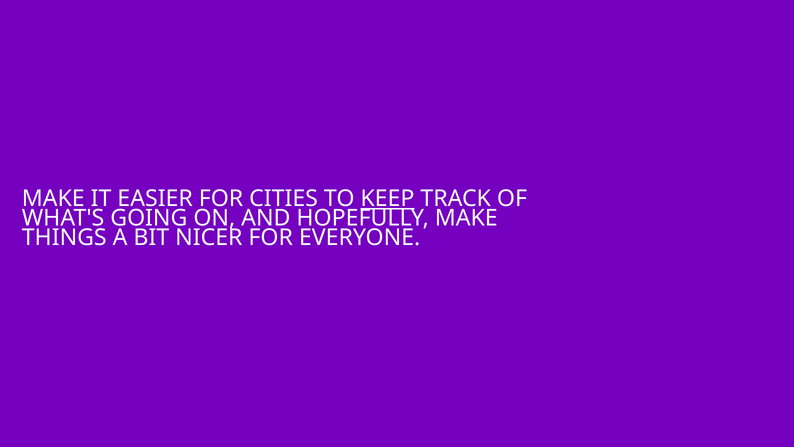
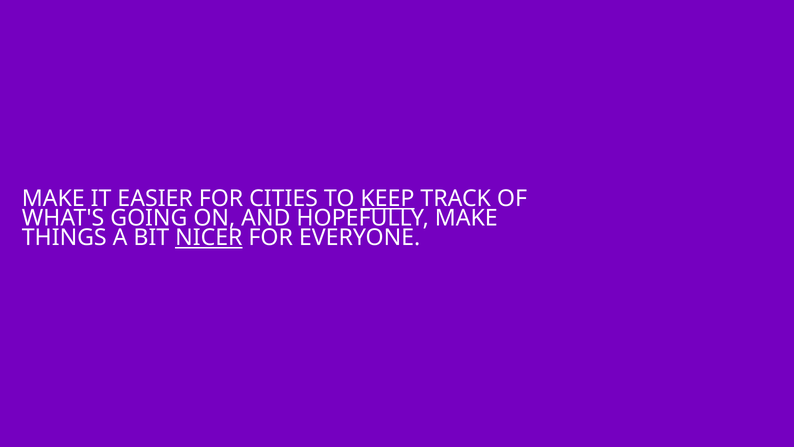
NICER underline: none -> present
